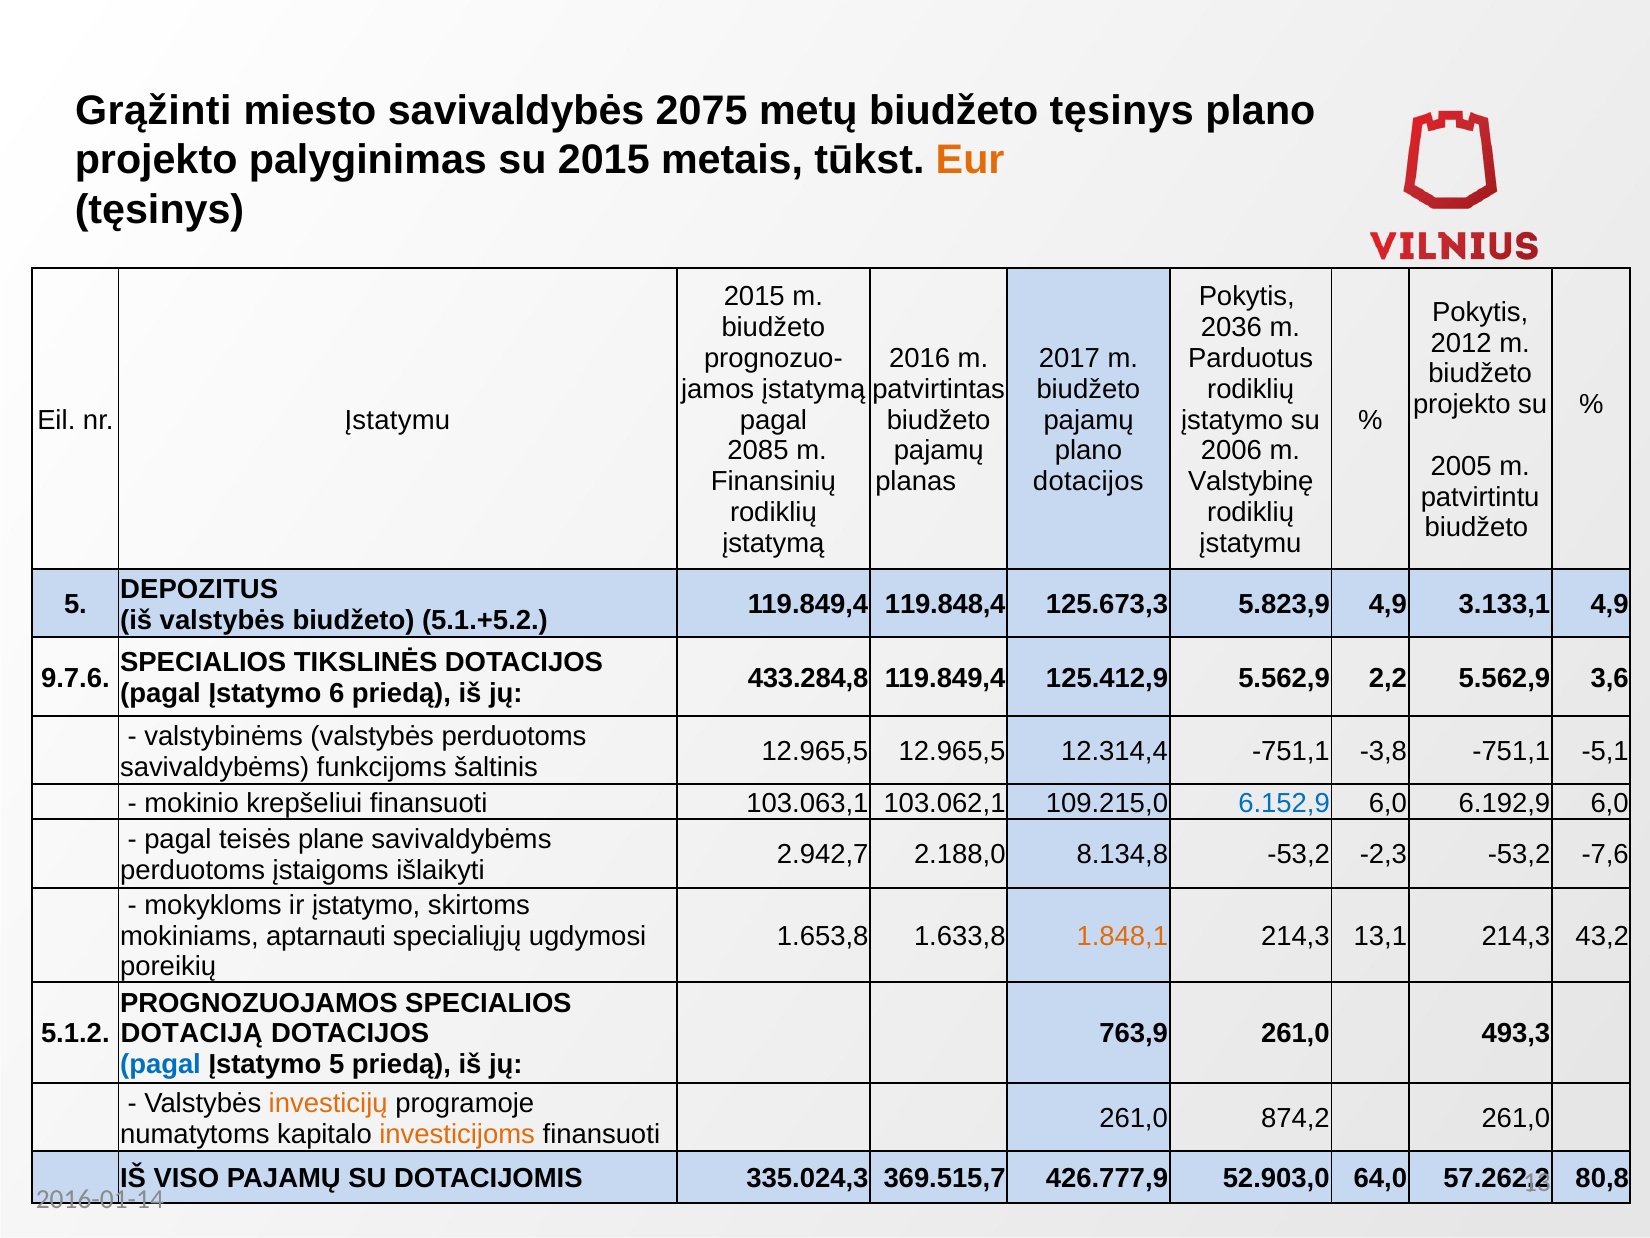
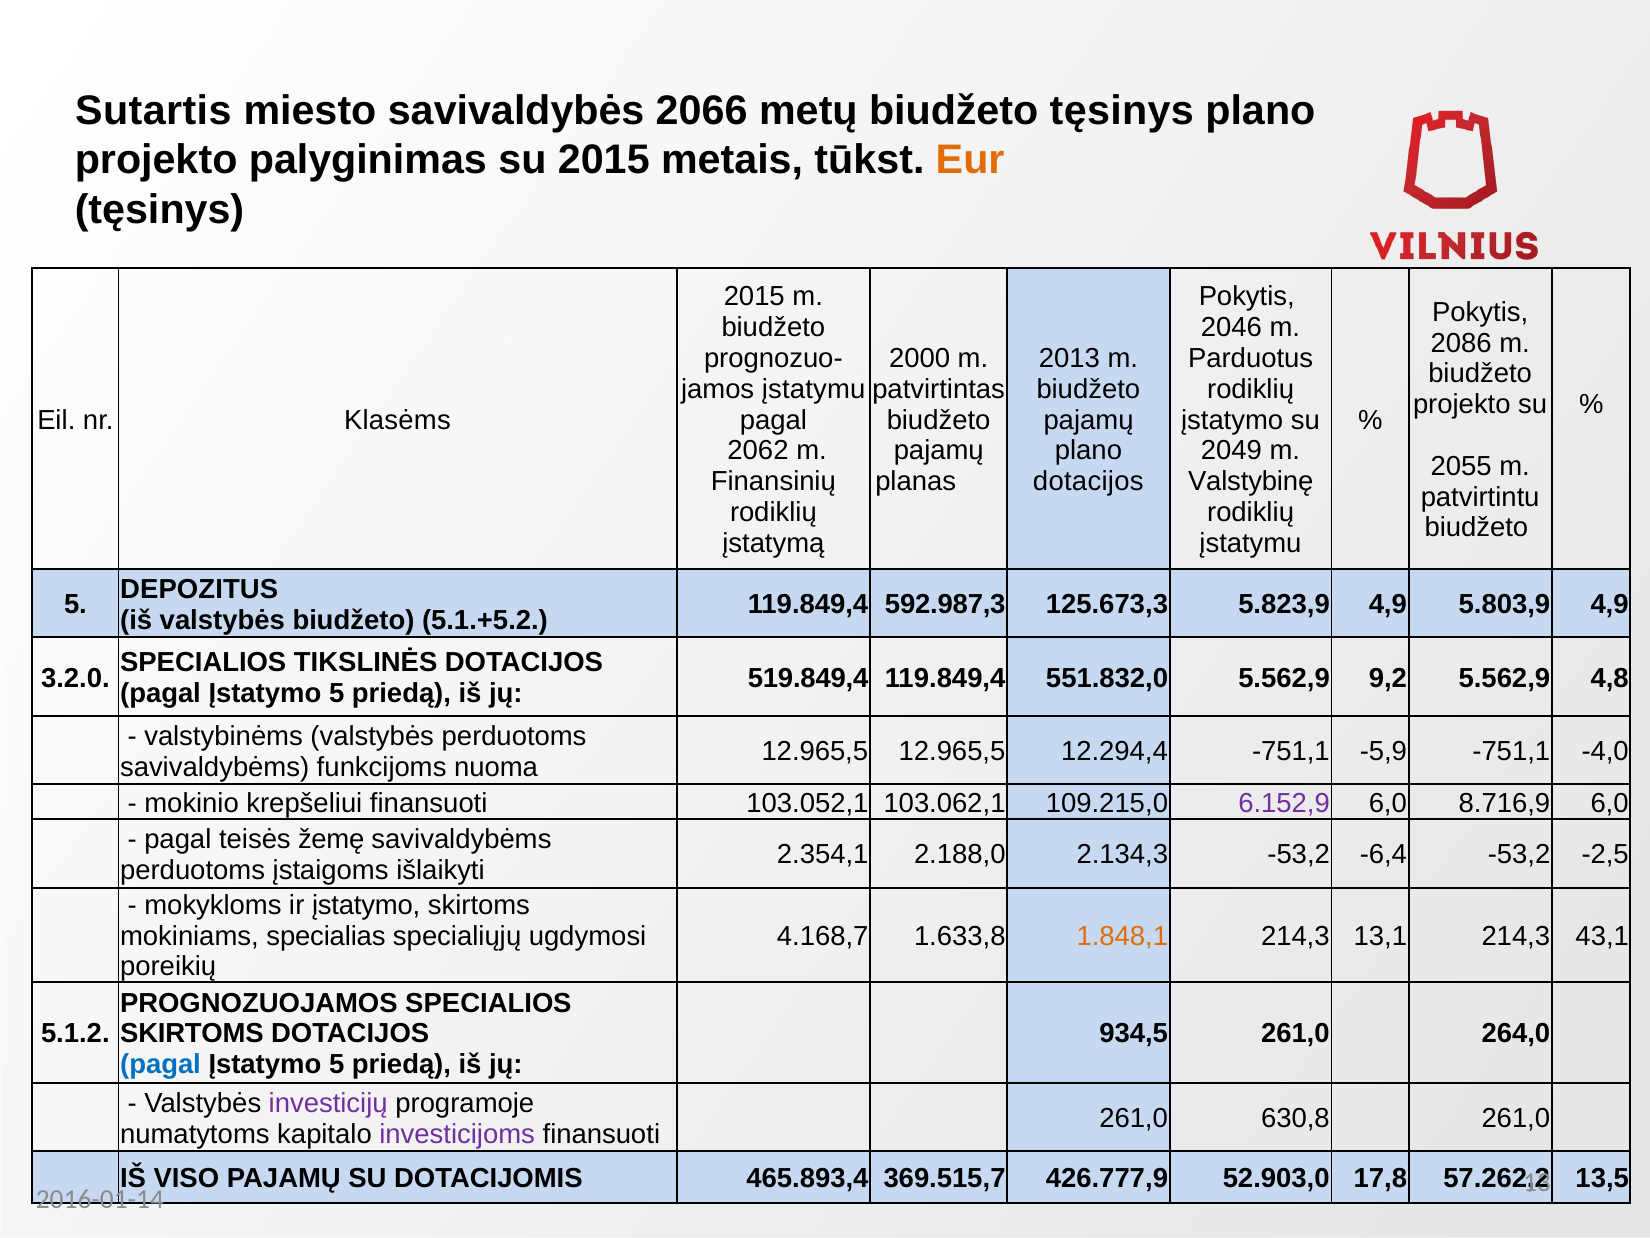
Grąžinti: Grąžinti -> Sutartis
2075: 2075 -> 2066
2036: 2036 -> 2046
2012: 2012 -> 2086
2016: 2016 -> 2000
2017: 2017 -> 2013
įstatymą at (814, 389): įstatymą -> įstatymu
nr Įstatymu: Įstatymu -> Klasėms
2085: 2085 -> 2062
2006: 2006 -> 2049
2005: 2005 -> 2055
119.848,4: 119.848,4 -> 592.987,3
3.133,1: 3.133,1 -> 5.803,9
9.7.6: 9.7.6 -> 3.2.0
433.284,8: 433.284,8 -> 519.849,4
125.412,9: 125.412,9 -> 551.832,0
2,2: 2,2 -> 9,2
3,6: 3,6 -> 4,8
6 at (337, 693): 6 -> 5
12.314,4: 12.314,4 -> 12.294,4
-3,8: -3,8 -> -5,9
-5,1: -5,1 -> -4,0
šaltinis: šaltinis -> nuoma
103.063,1: 103.063,1 -> 103.052,1
6.152,9 colour: blue -> purple
6.192,9: 6.192,9 -> 8.716,9
plane: plane -> žemę
2.942,7: 2.942,7 -> 2.354,1
8.134,8: 8.134,8 -> 2.134,3
-2,3: -2,3 -> -6,4
-7,6: -7,6 -> -2,5
aptarnauti: aptarnauti -> specialias
1.653,8: 1.653,8 -> 4.168,7
43,2: 43,2 -> 43,1
DOTACIJĄ at (192, 1033): DOTACIJĄ -> SKIRTOMS
763,9: 763,9 -> 934,5
493,3: 493,3 -> 264,0
investicijų colour: orange -> purple
874,2: 874,2 -> 630,8
investicijoms colour: orange -> purple
335.024,3: 335.024,3 -> 465.893,4
64,0: 64,0 -> 17,8
80,8: 80,8 -> 13,5
